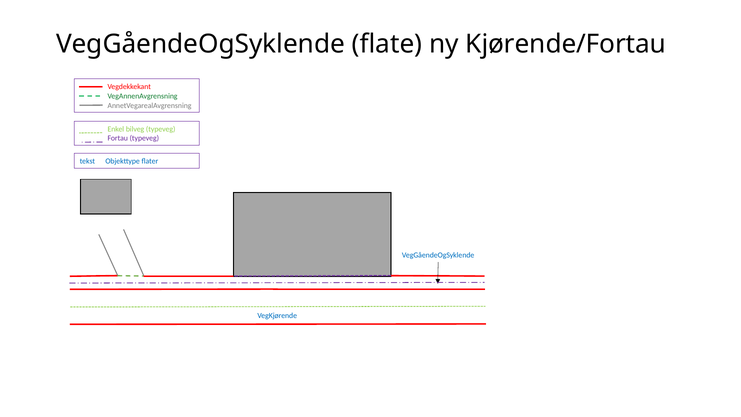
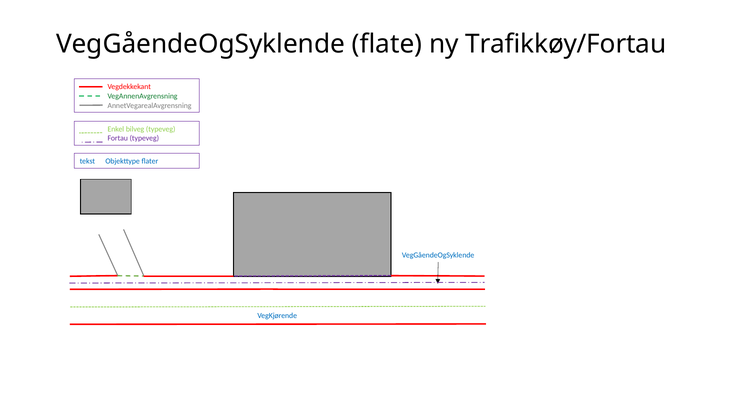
Kjørende/Fortau: Kjørende/Fortau -> Trafikkøy/Fortau
